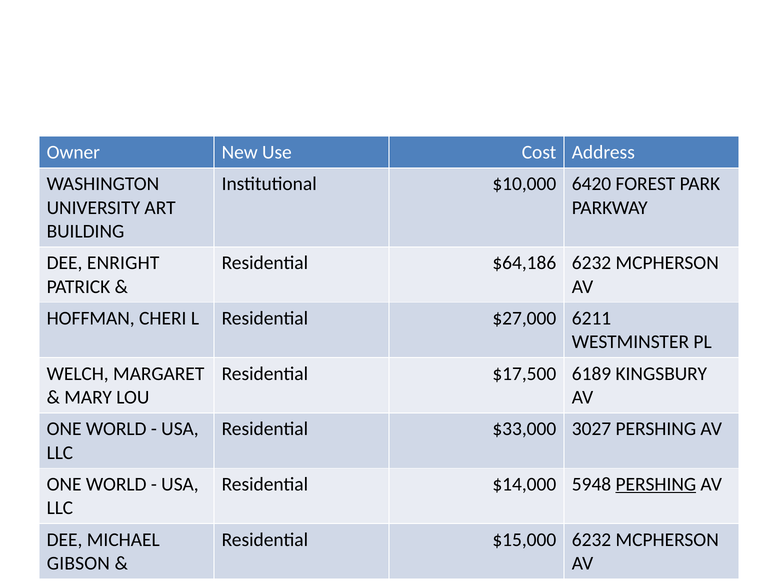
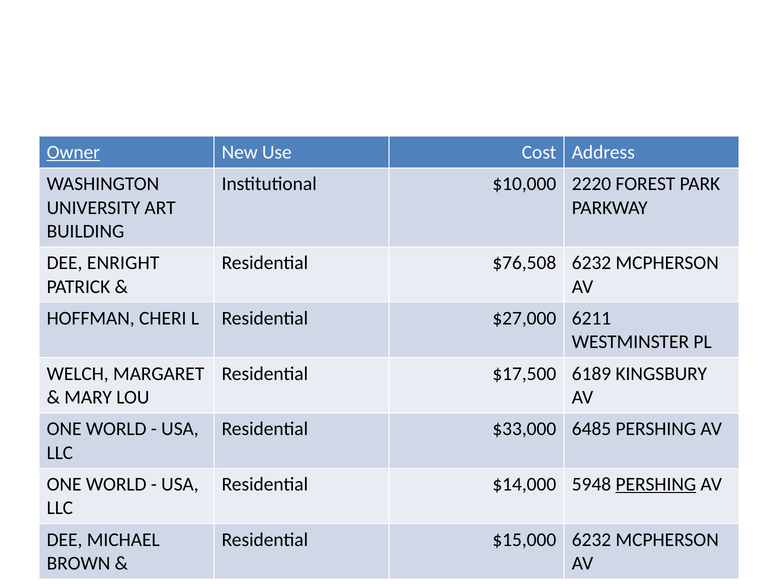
Owner underline: none -> present
6420: 6420 -> 2220
$64,186: $64,186 -> $76,508
3027: 3027 -> 6485
GIBSON: GIBSON -> BROWN
